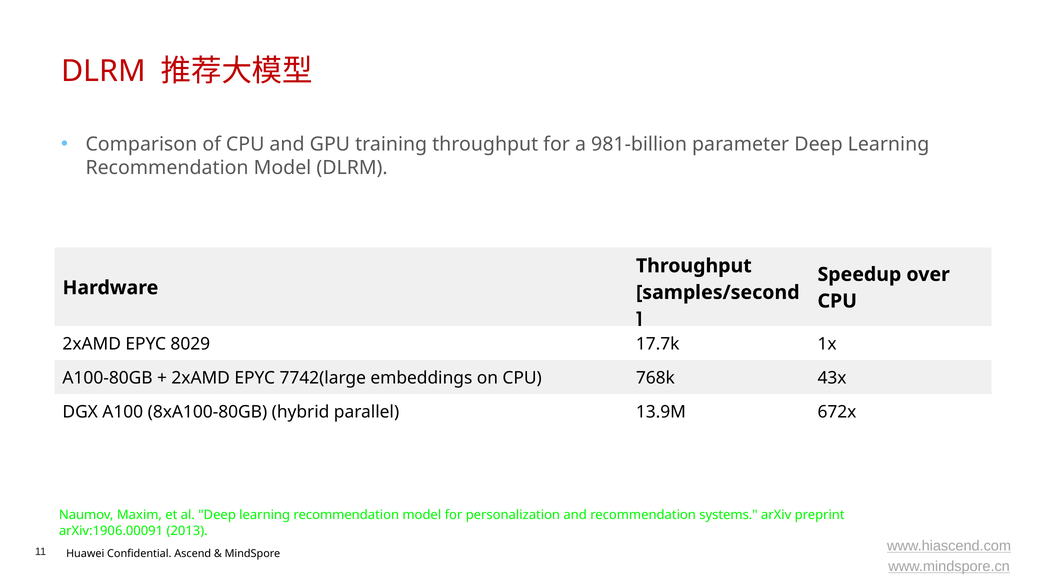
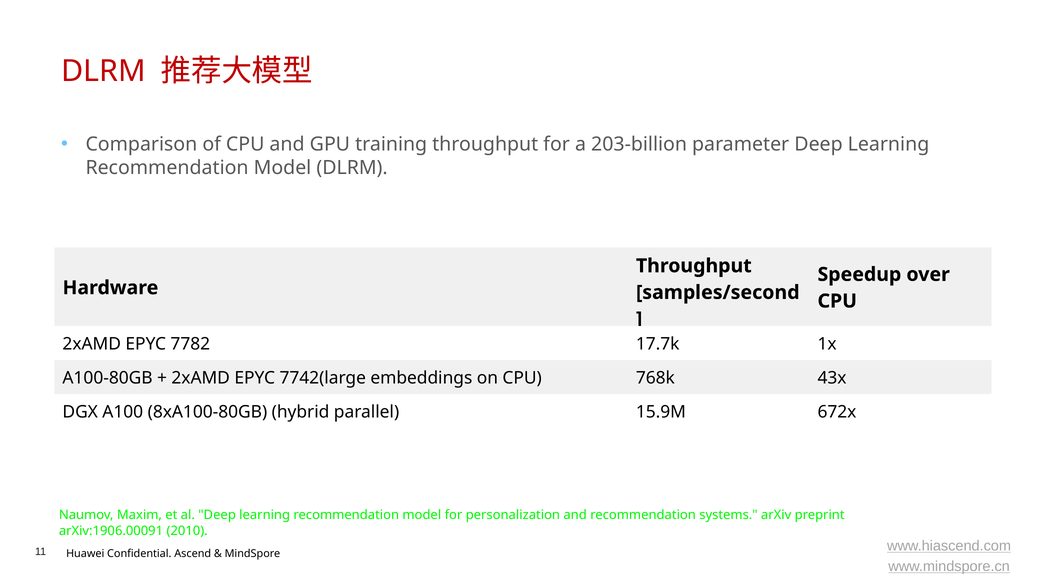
981-billion: 981-billion -> 203-billion
8029: 8029 -> 7782
13.9M: 13.9M -> 15.9M
2013: 2013 -> 2010
